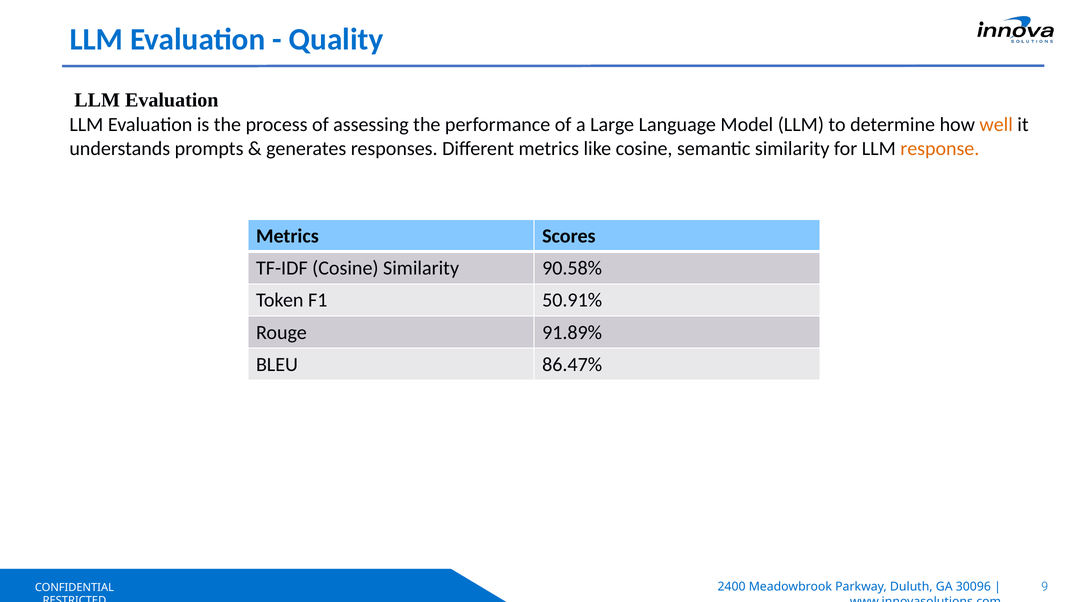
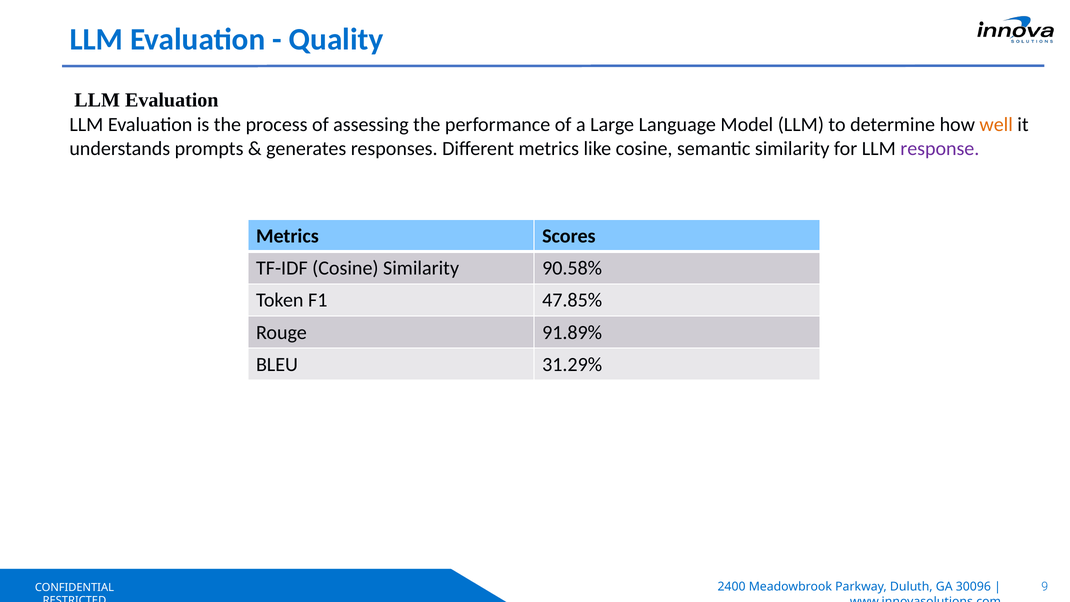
response colour: orange -> purple
50.91%: 50.91% -> 47.85%
86.47%: 86.47% -> 31.29%
